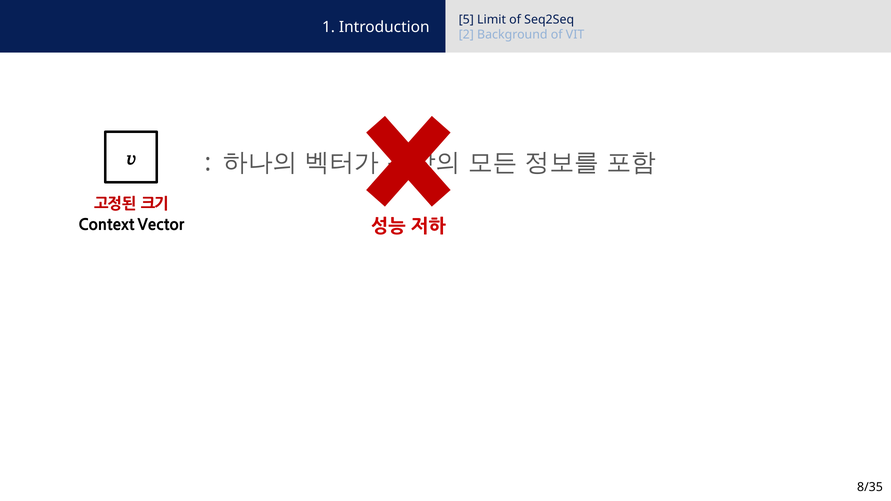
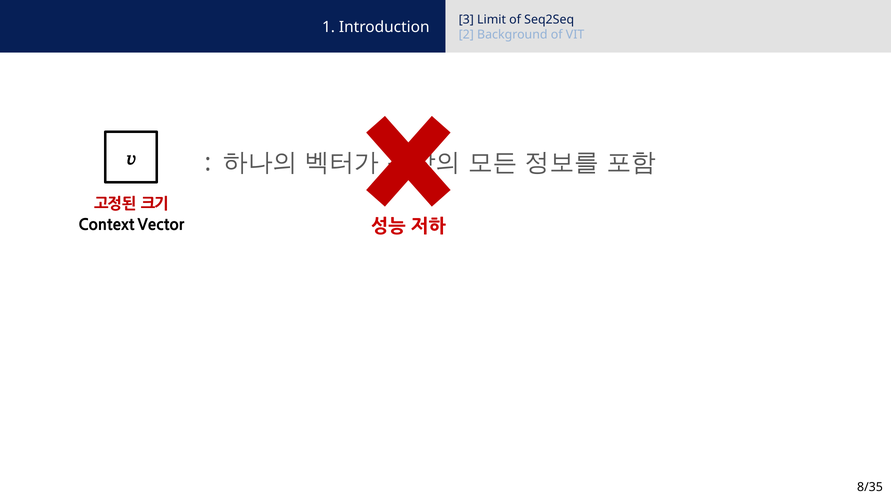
5: 5 -> 3
